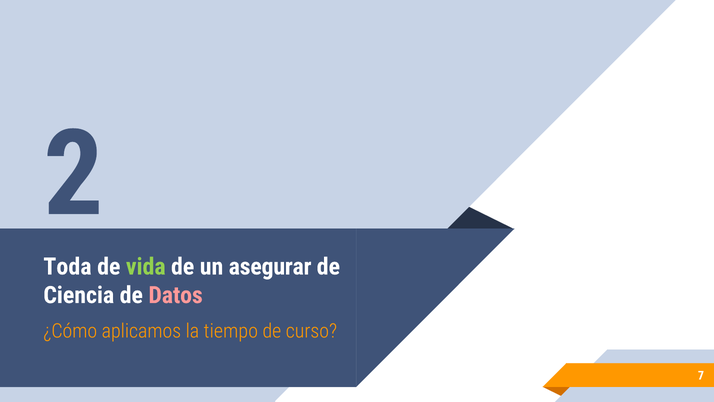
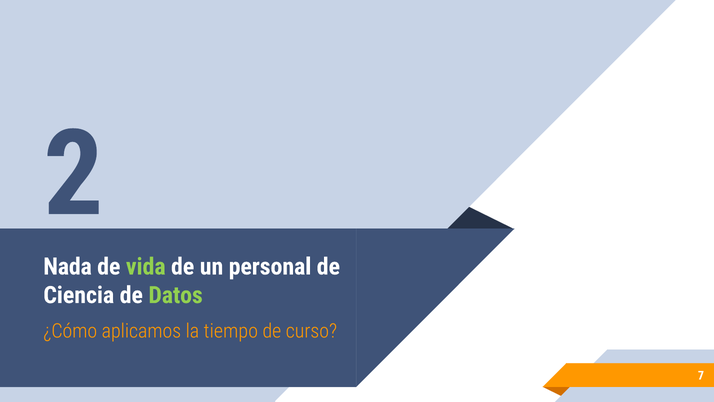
Toda: Toda -> Nada
asegurar: asegurar -> personal
Datos colour: pink -> light green
